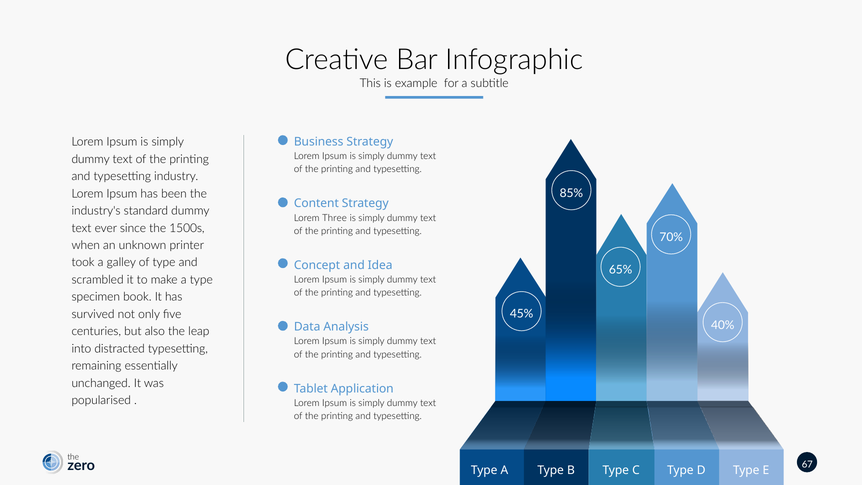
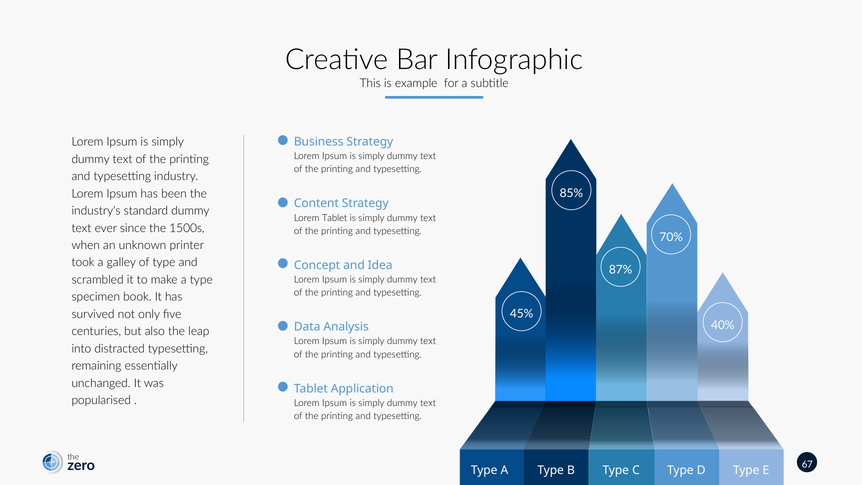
Lorem Three: Three -> Tablet
65%: 65% -> 87%
